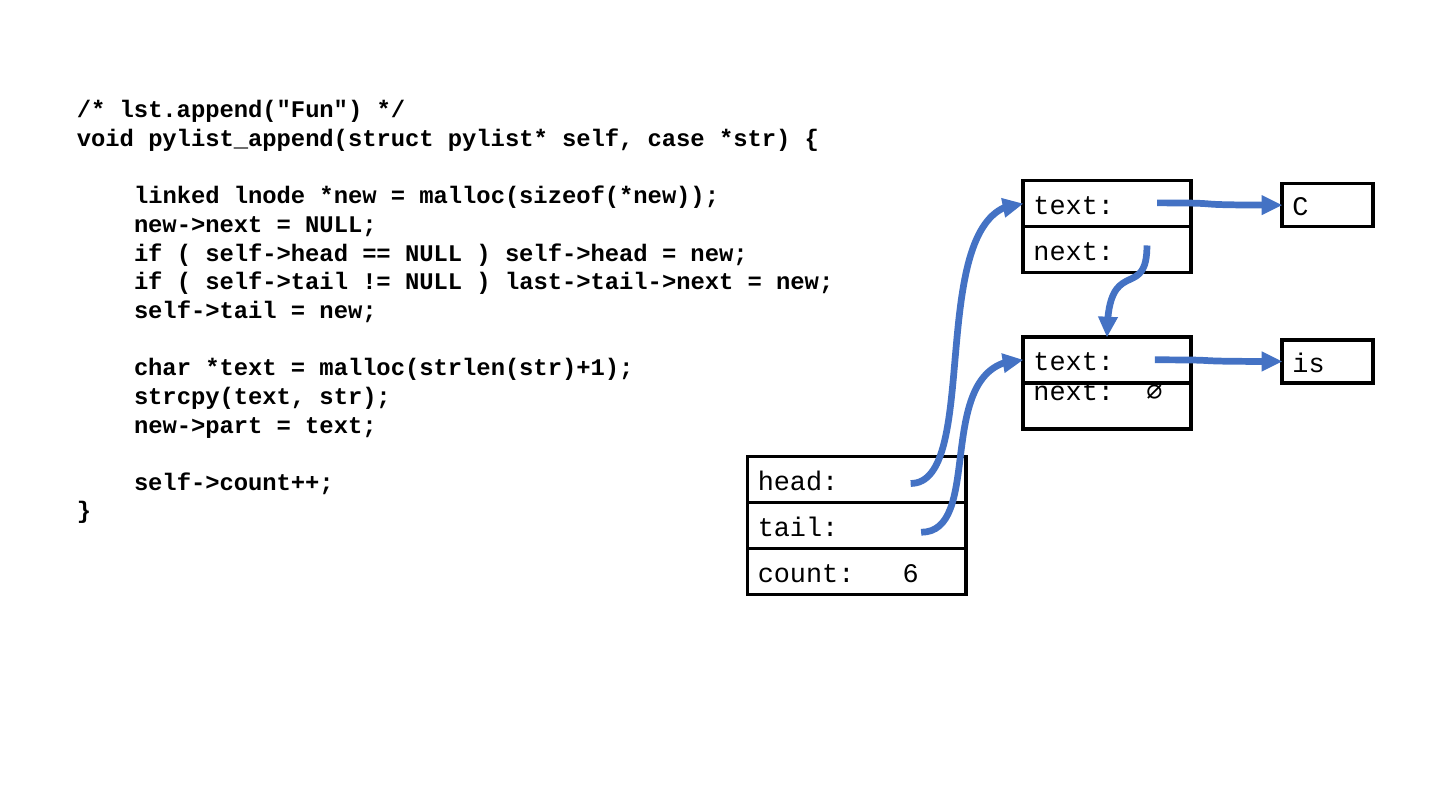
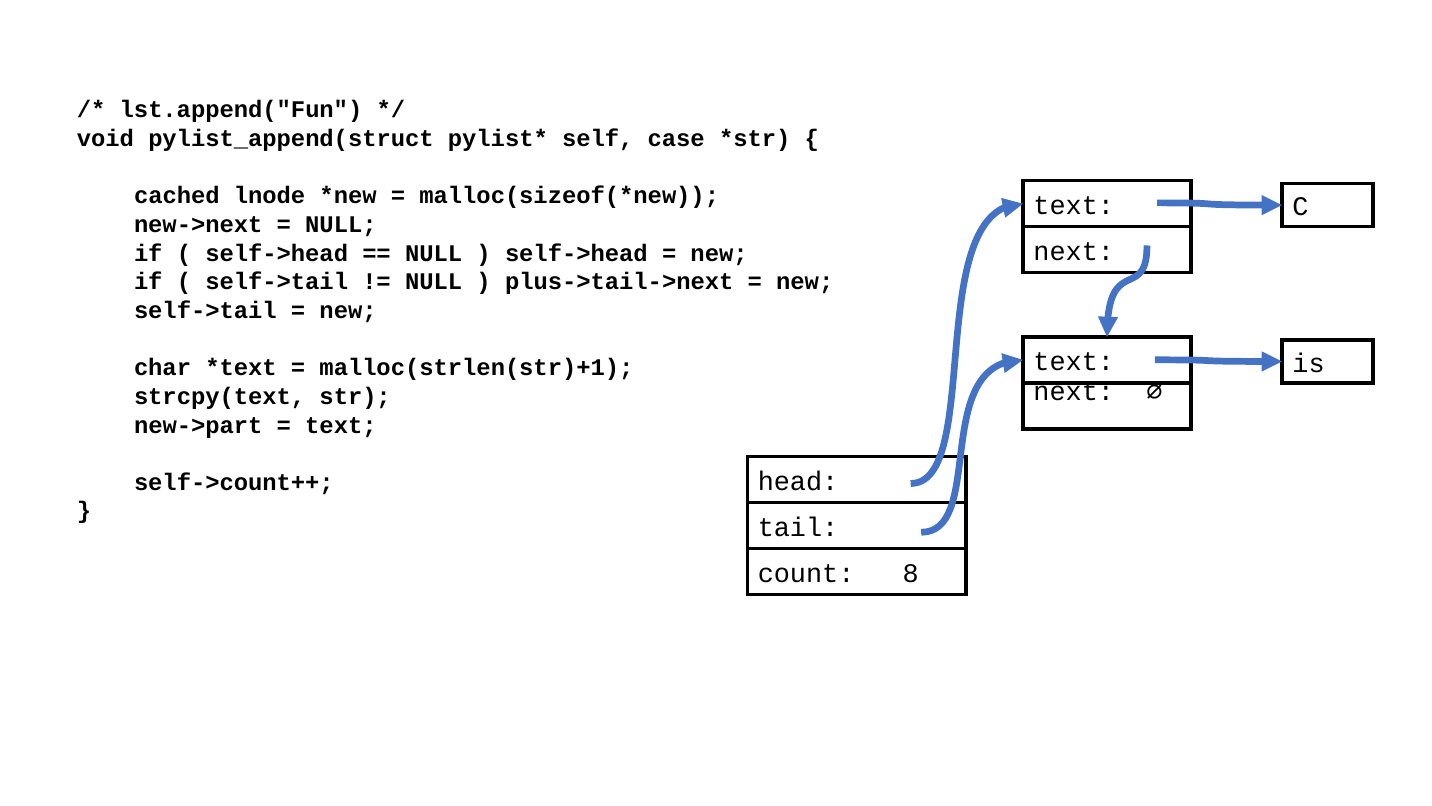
linked: linked -> cached
last->tail->next: last->tail->next -> plus->tail->next
6: 6 -> 8
